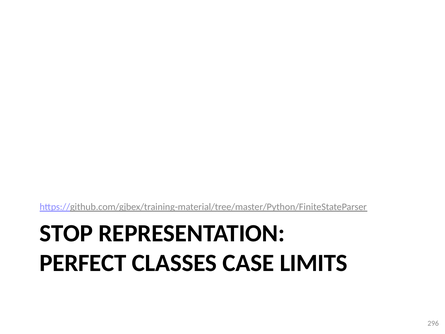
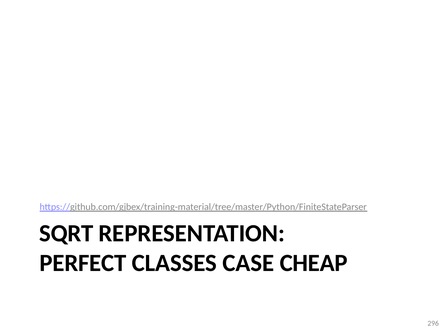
STOP: STOP -> SQRT
LIMITS: LIMITS -> CHEAP
